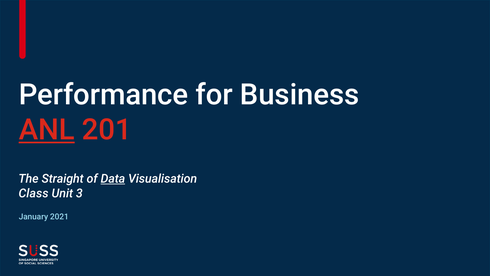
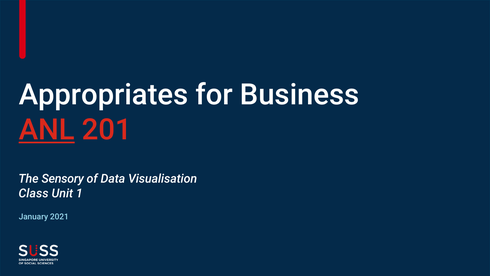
Performance: Performance -> Appropriates
Straight: Straight -> Sensory
Data underline: present -> none
3: 3 -> 1
